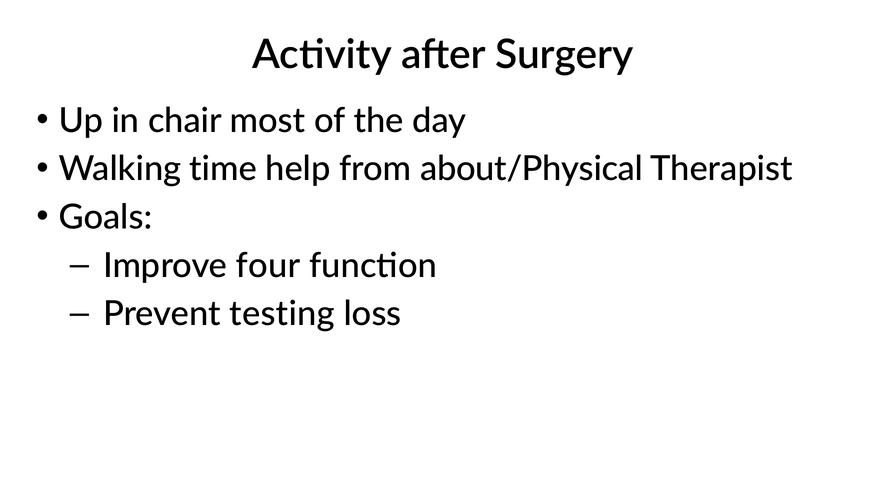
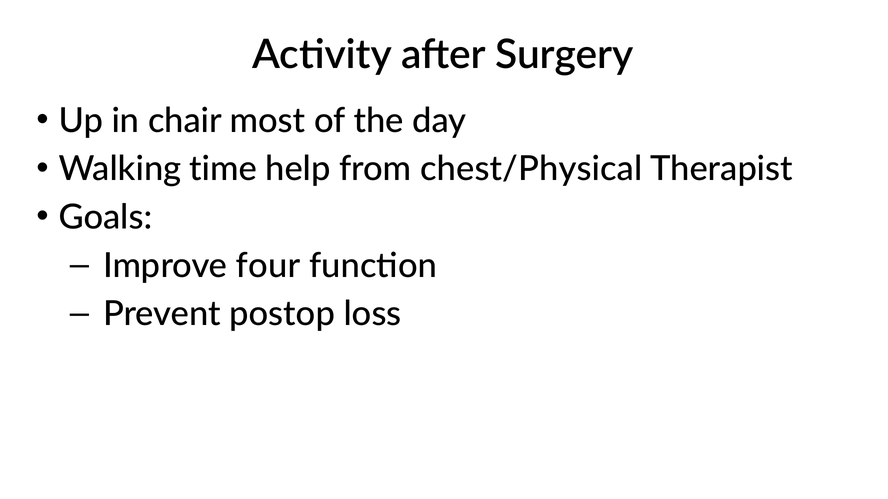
about/Physical: about/Physical -> chest/Physical
testing: testing -> postop
